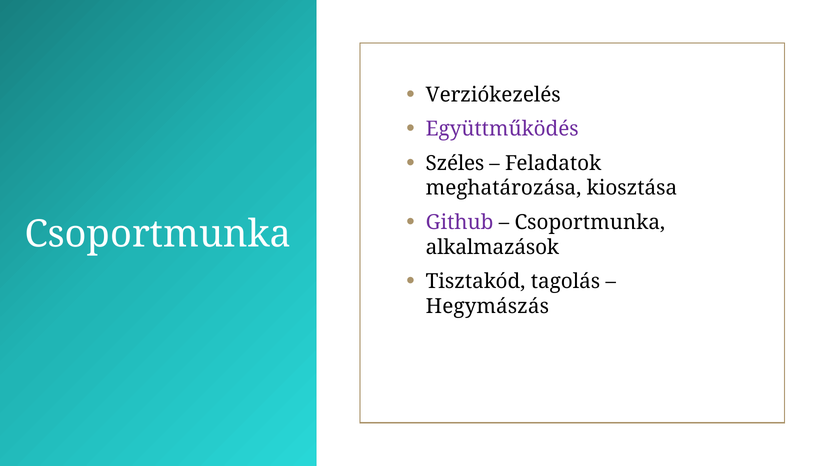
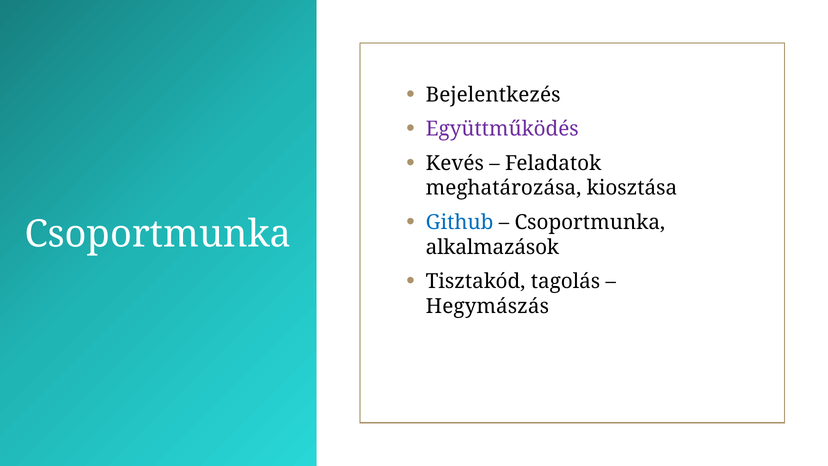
Verziókezelés: Verziókezelés -> Bejelentkezés
Széles: Széles -> Kevés
Github colour: purple -> blue
